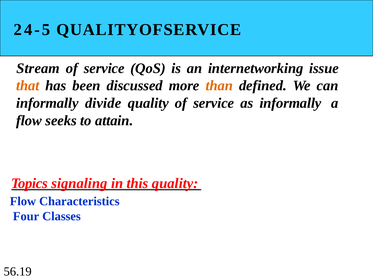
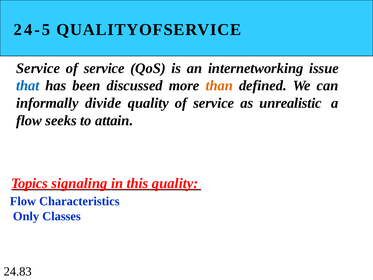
Stream at (38, 68): Stream -> Service
that colour: orange -> blue
as informally: informally -> unrealistic
Four: Four -> Only
56.19: 56.19 -> 24.83
